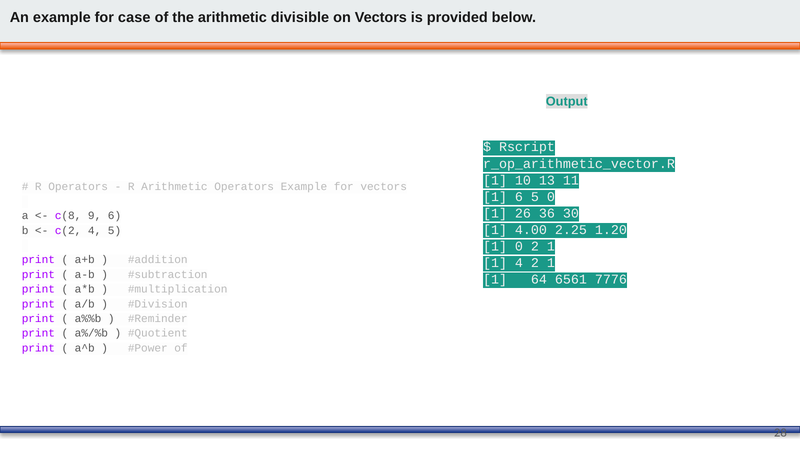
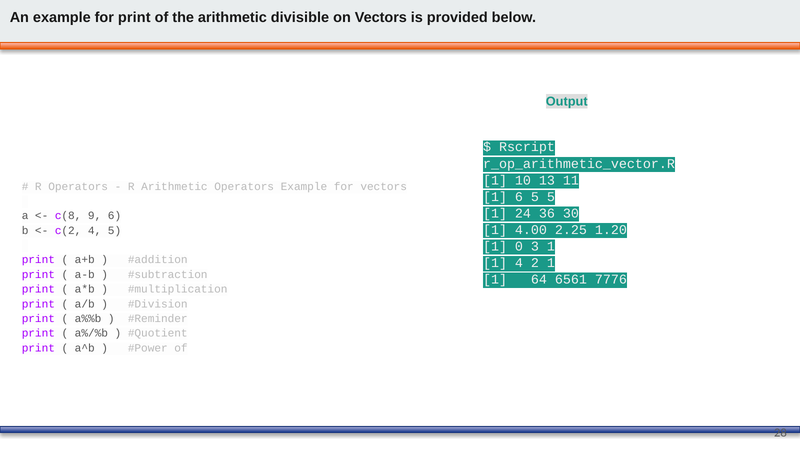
for case: case -> print
5 0: 0 -> 5
26: 26 -> 24
0 2: 2 -> 3
